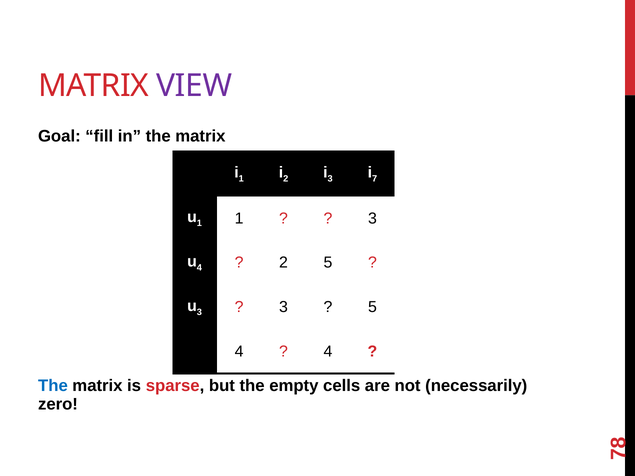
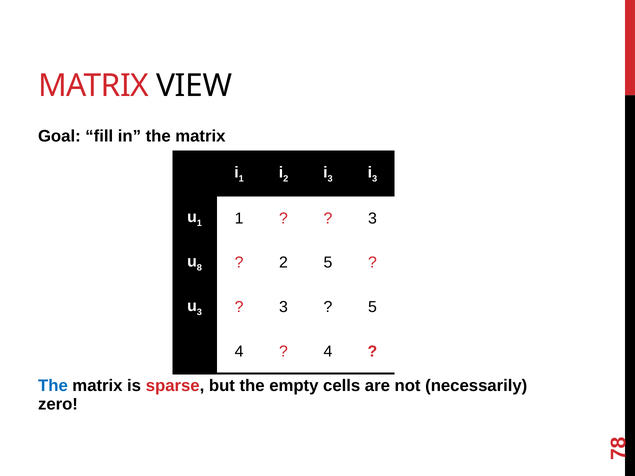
VIEW colour: purple -> black
7 at (375, 179): 7 -> 3
4 at (199, 268): 4 -> 8
